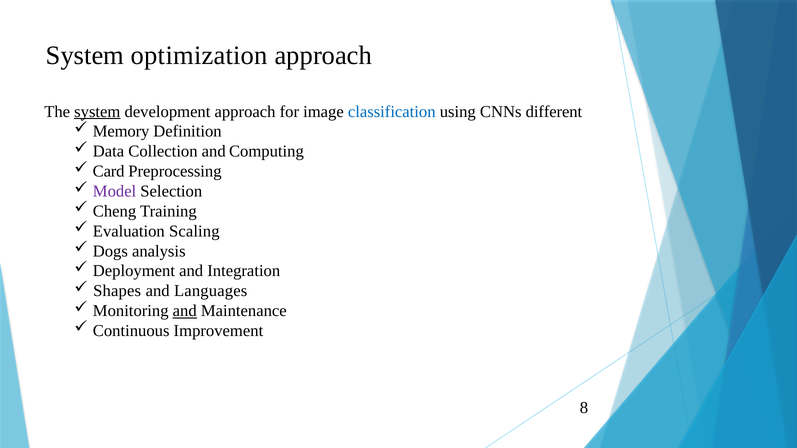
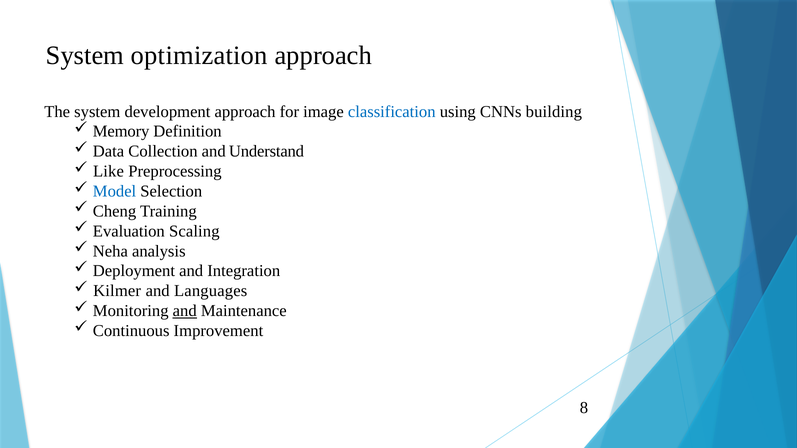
system at (97, 112) underline: present -> none
different: different -> building
Computing: Computing -> Understand
Card: Card -> Like
Model colour: purple -> blue
Dogs: Dogs -> Neha
Shapes: Shapes -> Kilmer
